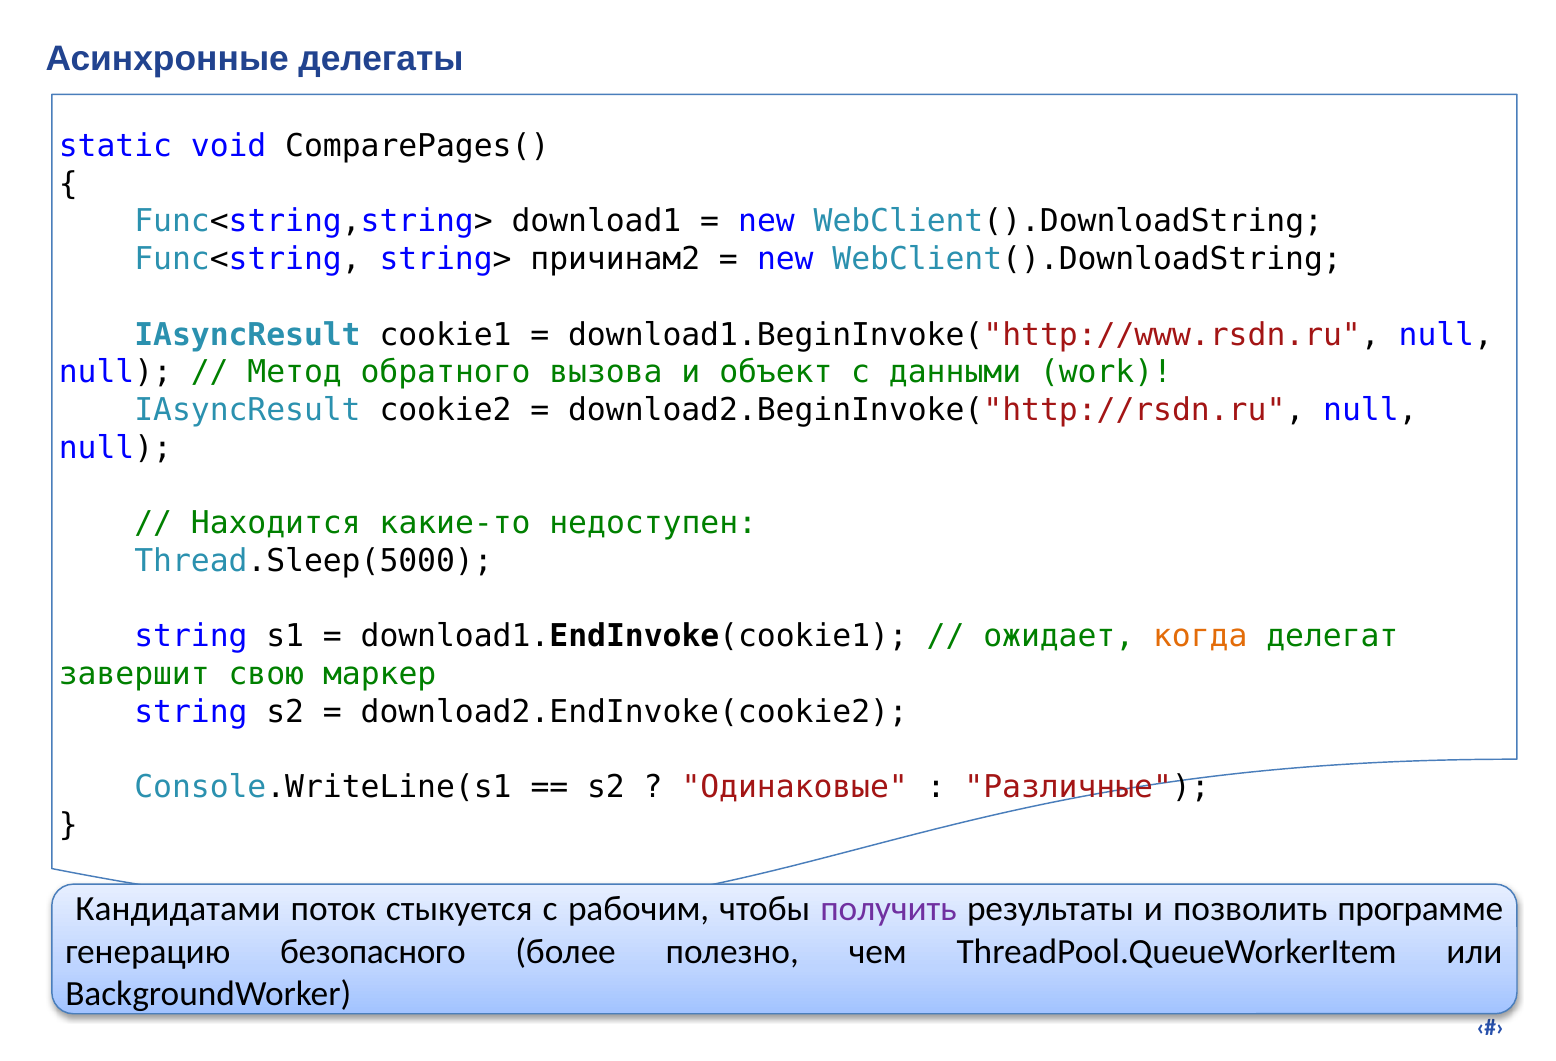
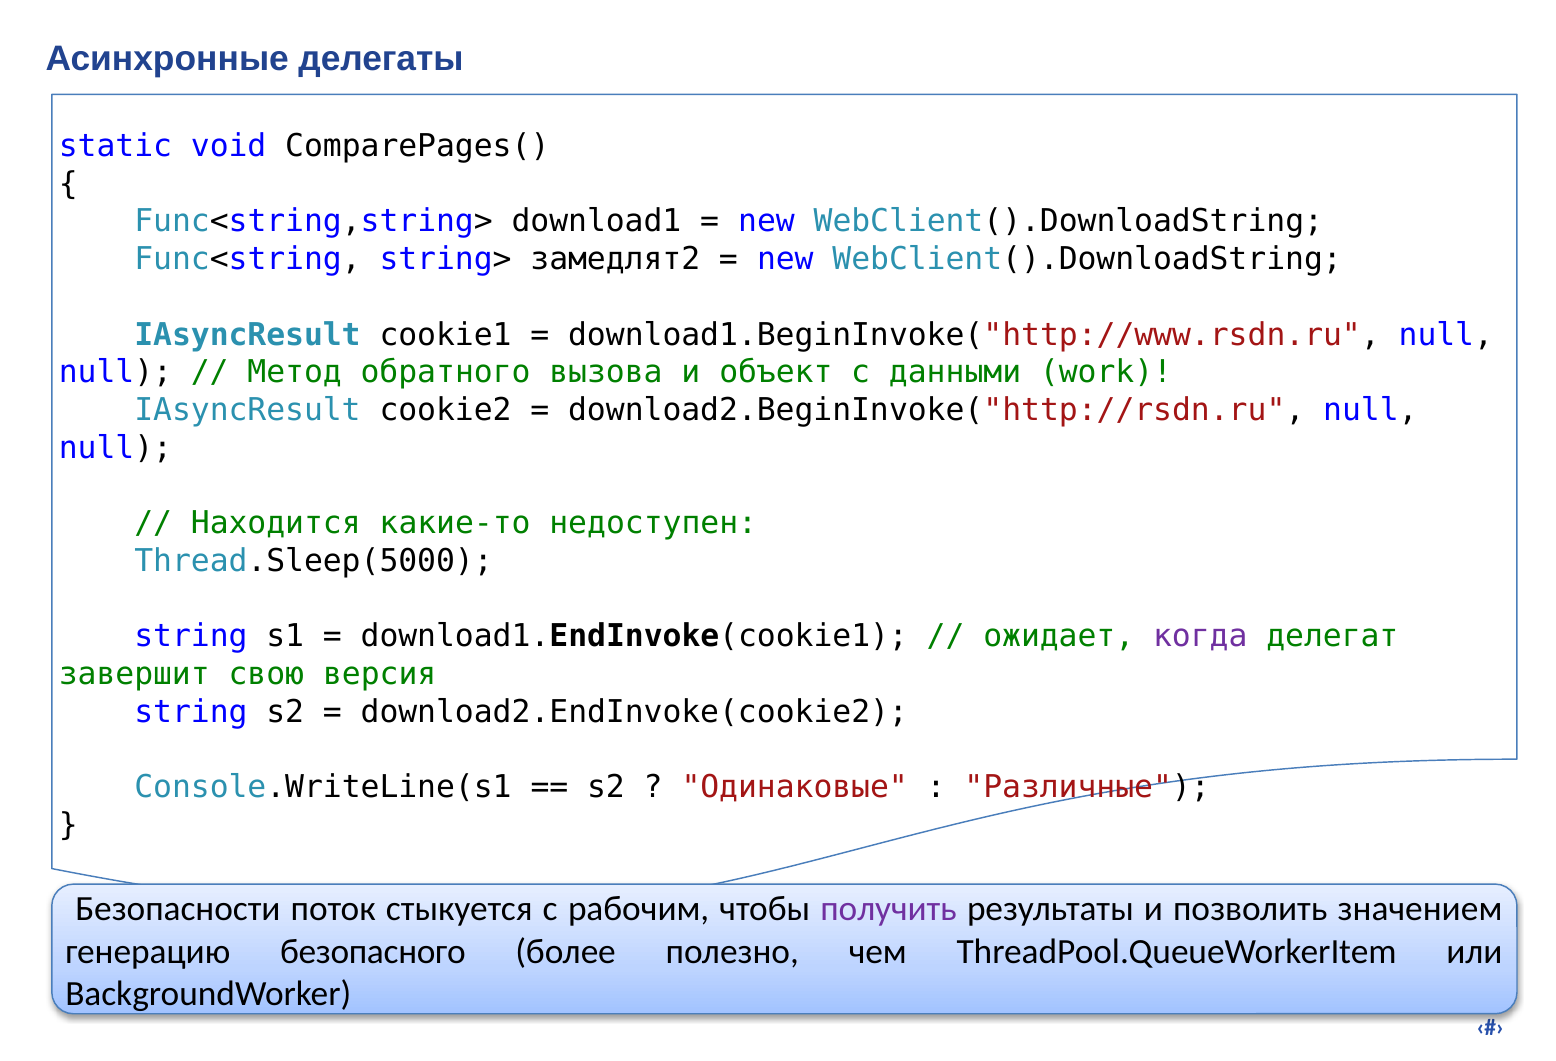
причинам2: причинам2 -> замедлят2
когда colour: orange -> purple
маркер: маркер -> версия
Кандидатами: Кандидатами -> Безопасности
программе: программе -> значением
